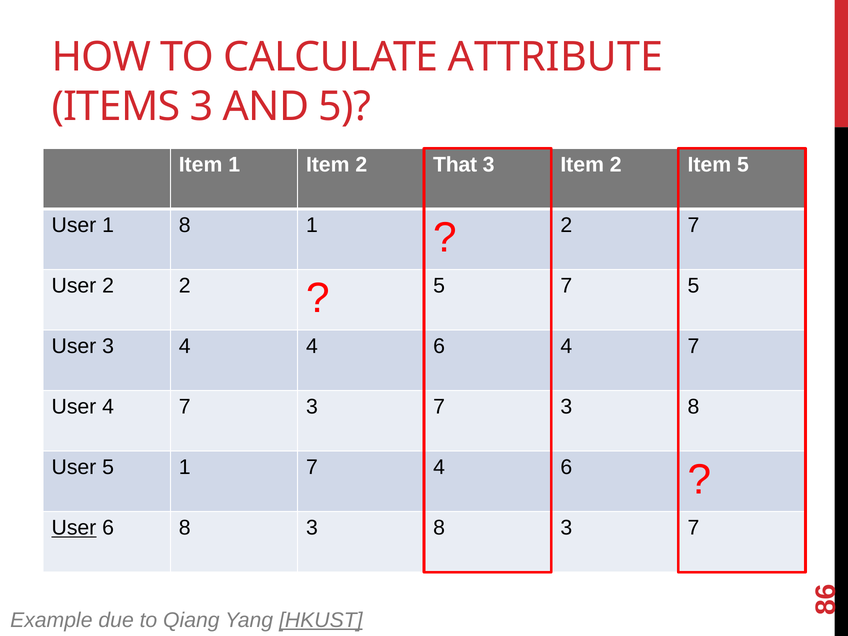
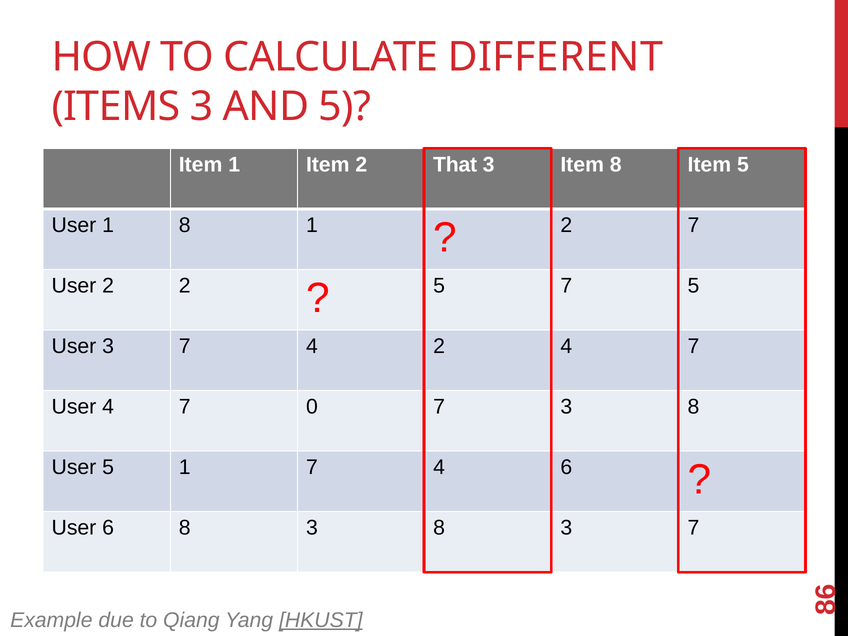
ATTRIBUTE: ATTRIBUTE -> DIFFERENT
3 Item 2: 2 -> 8
User 3 4: 4 -> 7
6 at (439, 346): 6 -> 2
4 7 3: 3 -> 0
User at (74, 528) underline: present -> none
